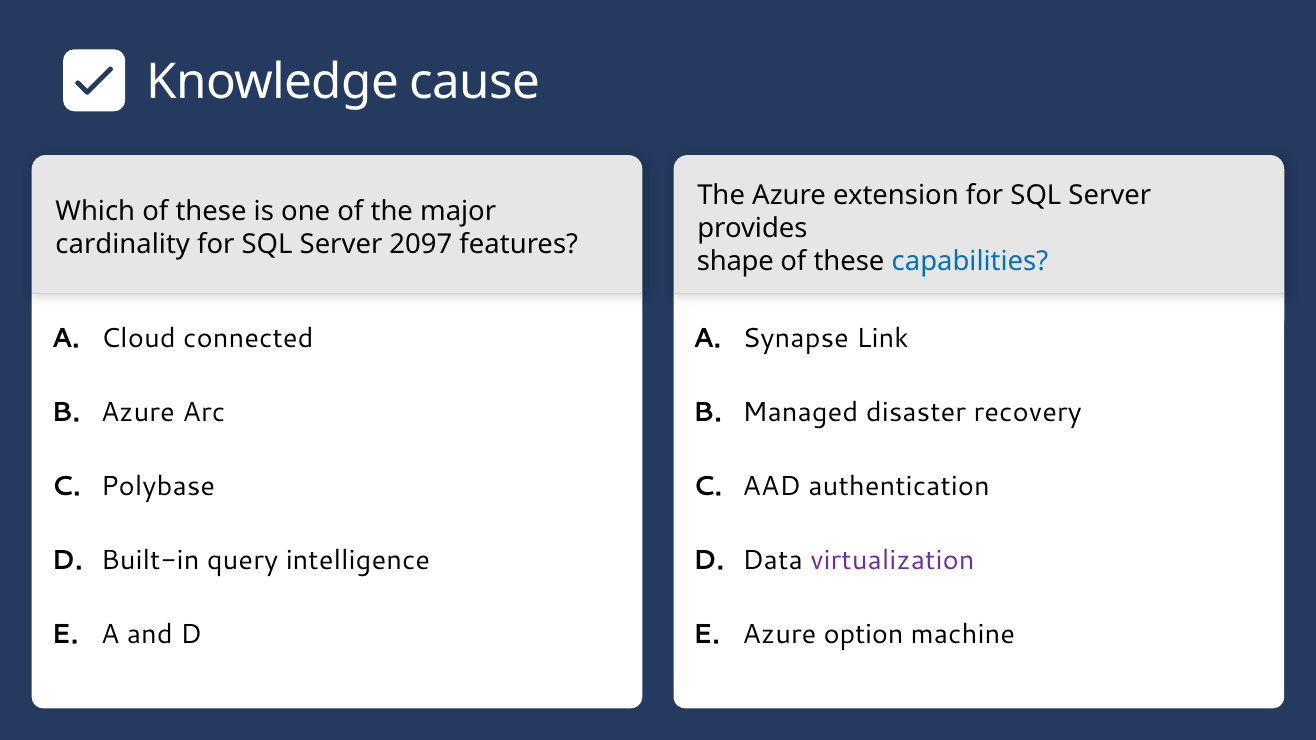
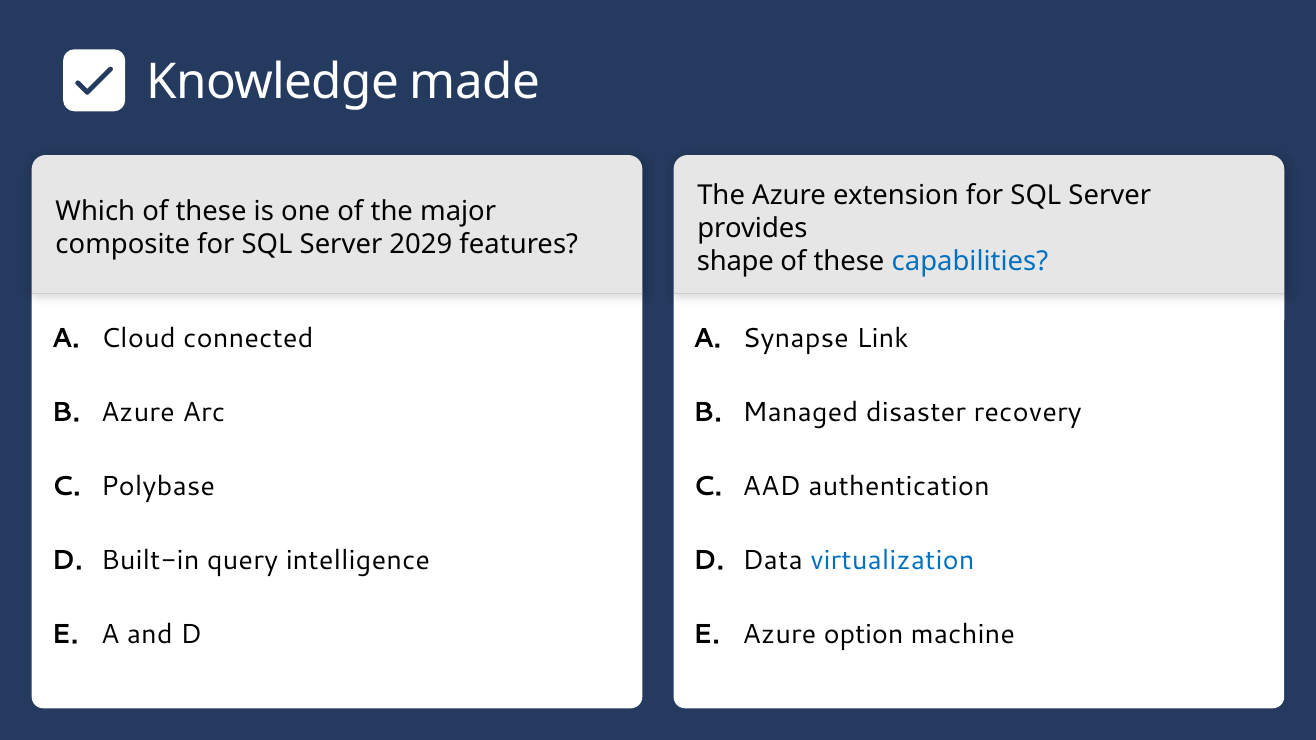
cause: cause -> made
cardinality: cardinality -> composite
2097: 2097 -> 2029
virtualization colour: purple -> blue
